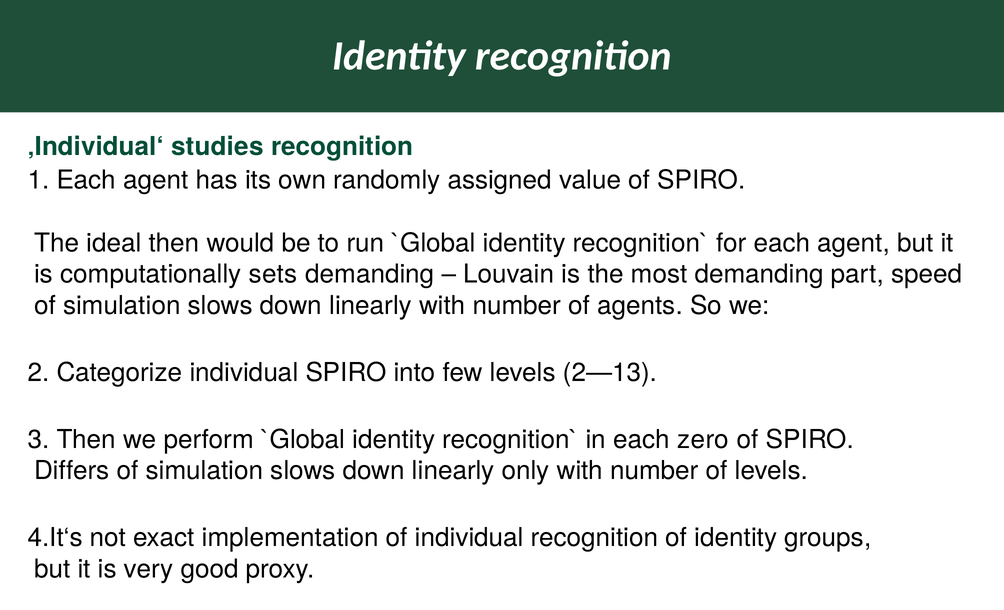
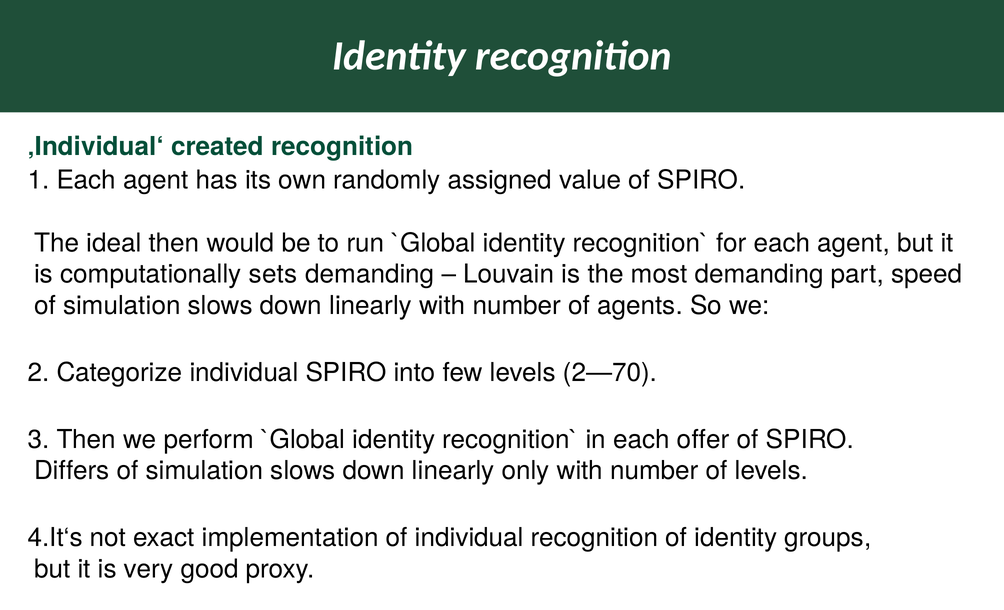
studies: studies -> created
2—13: 2—13 -> 2—70
zero: zero -> offer
